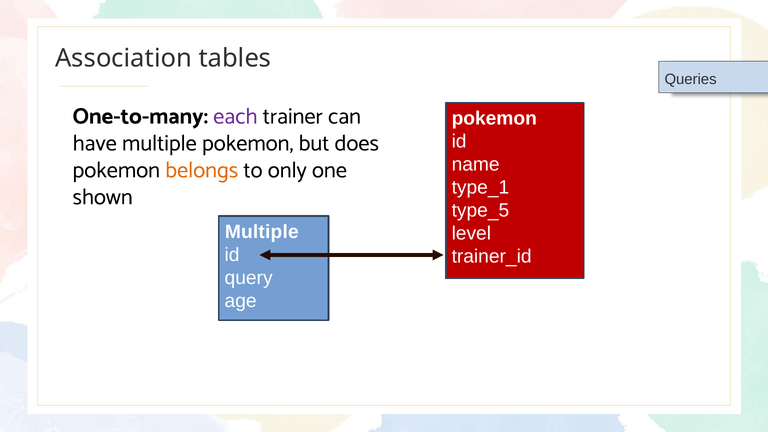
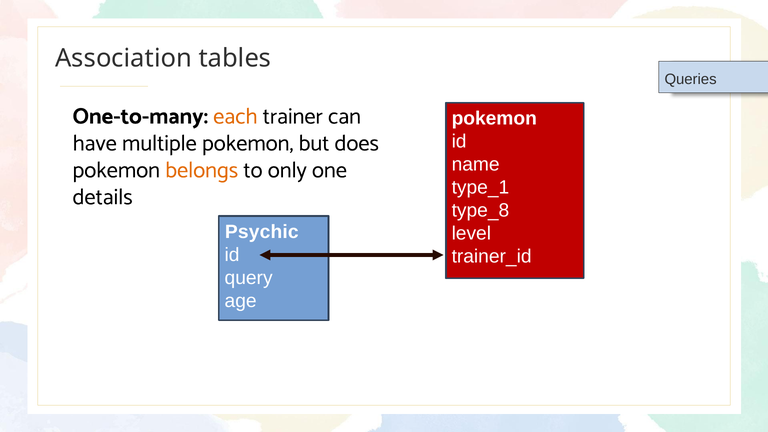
each colour: purple -> orange
shown: shown -> details
type_5: type_5 -> type_8
Multiple at (262, 232): Multiple -> Psychic
